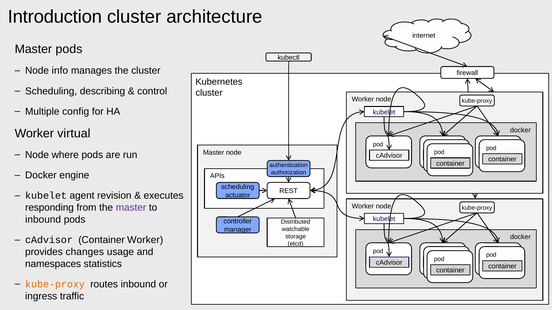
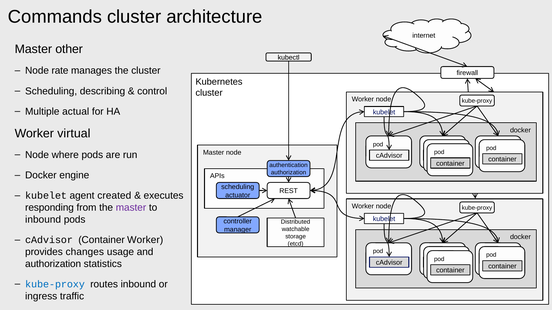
Introduction: Introduction -> Commands
Master pods: pods -> other
info: info -> rate
config: config -> actual
revision: revision -> created
namespaces at (53, 264): namespaces -> authorization
kube-proxy at (55, 285) colour: orange -> blue
